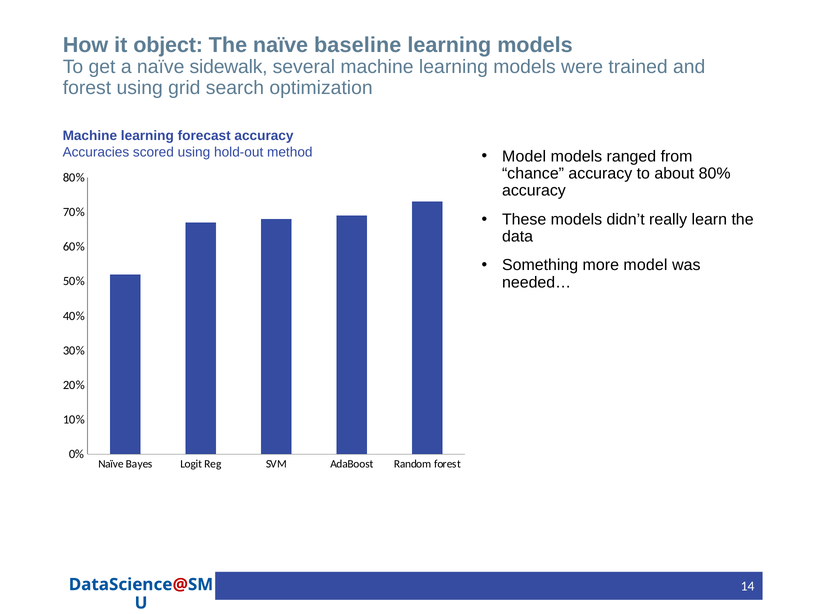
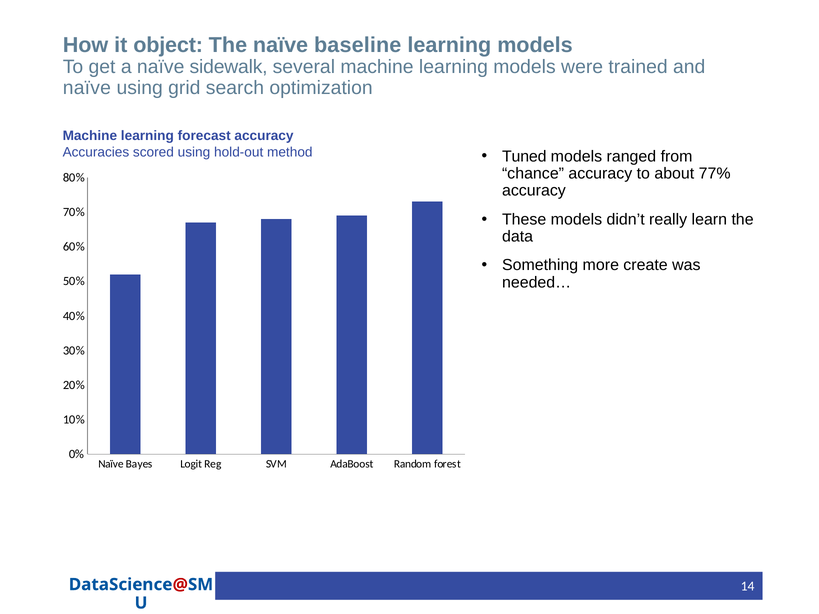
forest at (87, 88): forest -> naïve
Model at (524, 156): Model -> Tuned
about 80%: 80% -> 77%
more model: model -> create
